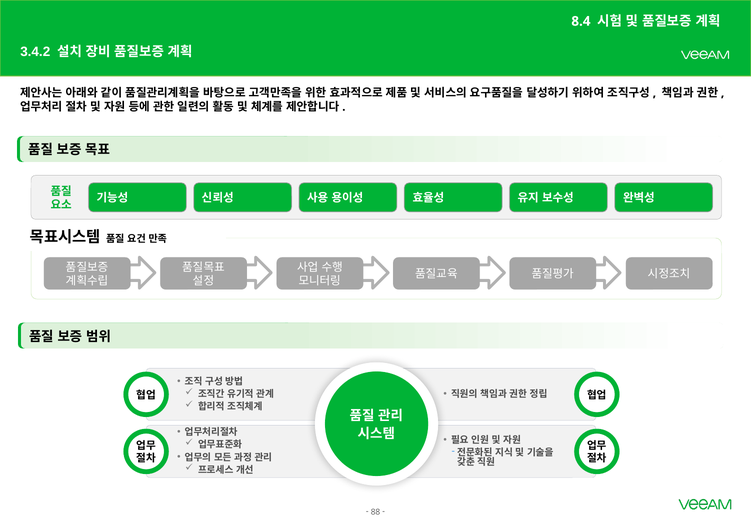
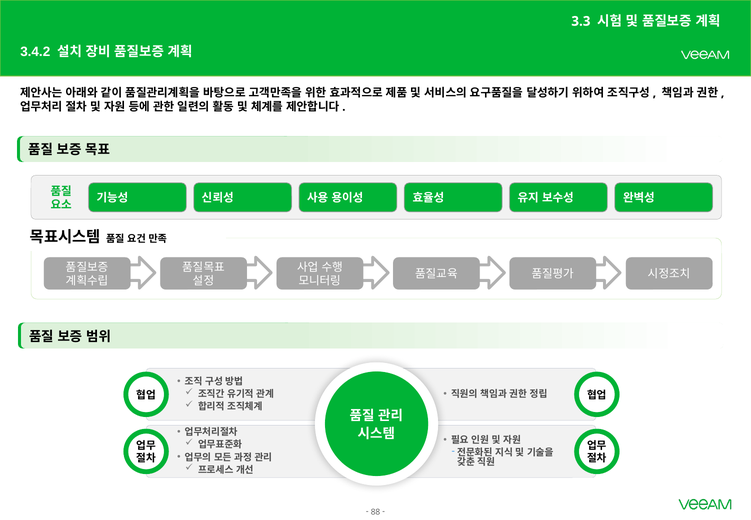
8.4: 8.4 -> 3.3
